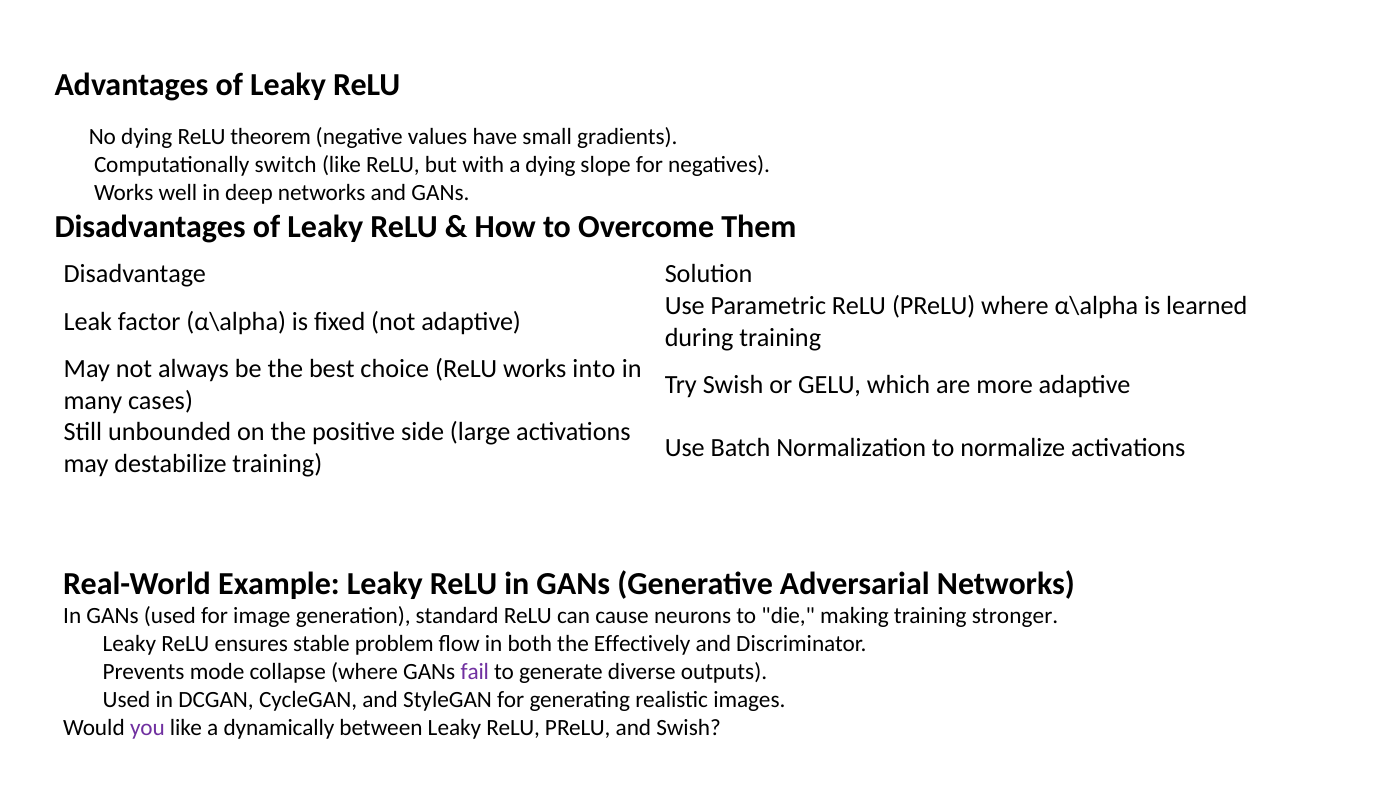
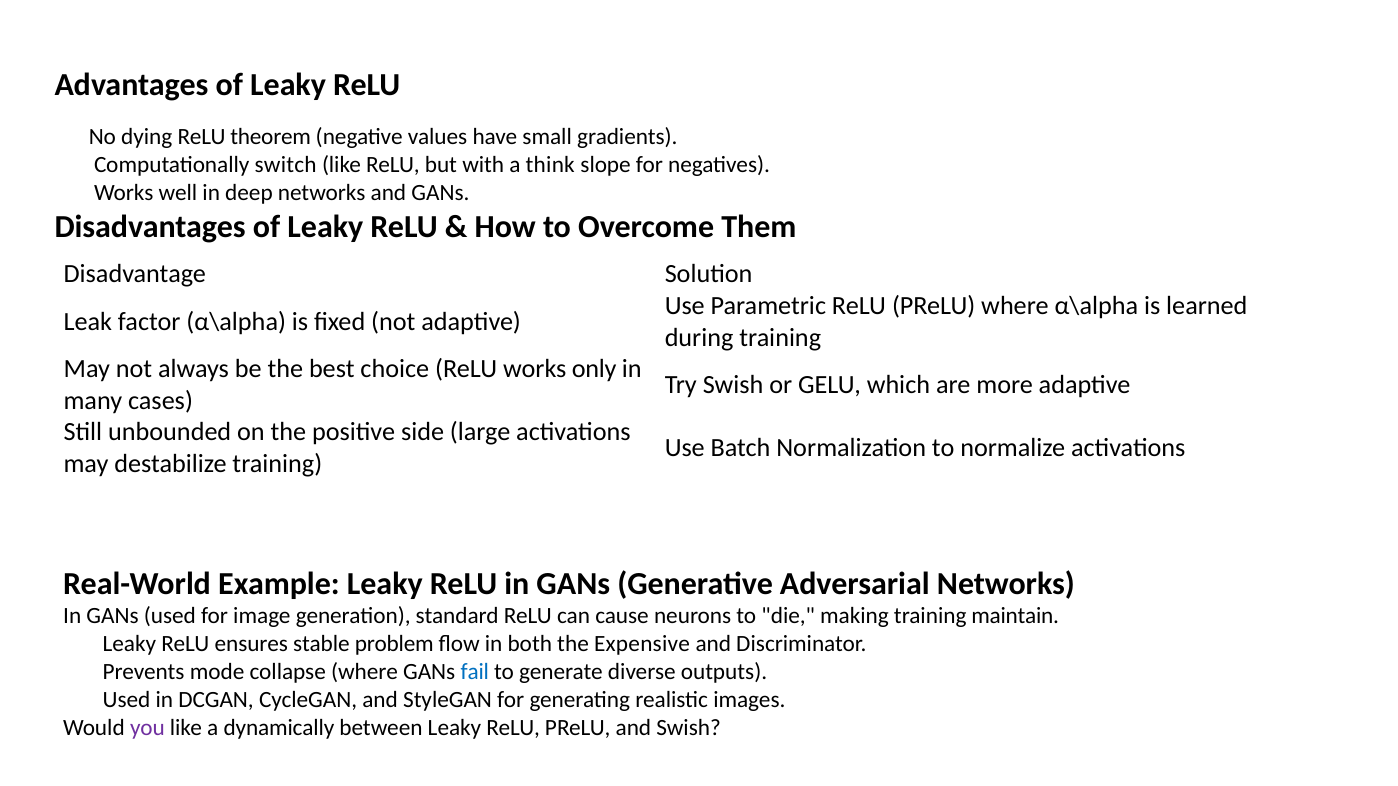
a dying: dying -> think
into: into -> only
stronger: stronger -> maintain
Effectively: Effectively -> Expensive
fail colour: purple -> blue
